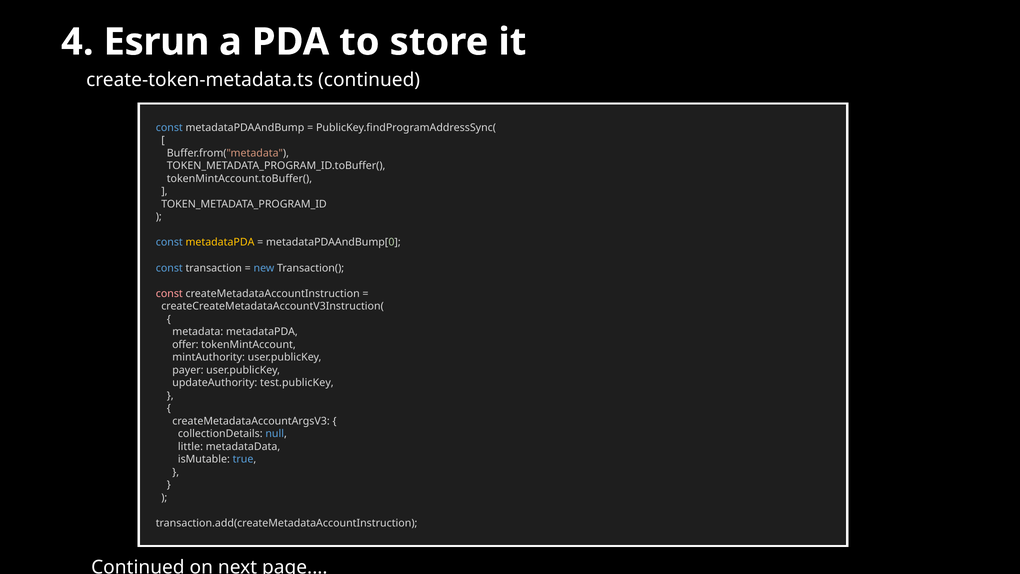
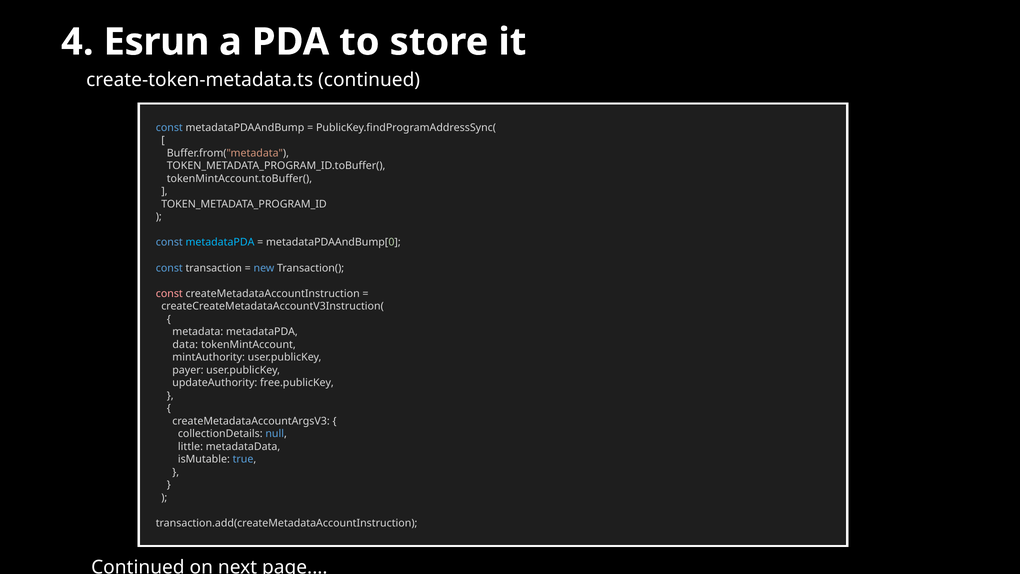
metadataPDA at (220, 242) colour: yellow -> light blue
offer: offer -> data
test.publicKey: test.publicKey -> free.publicKey
